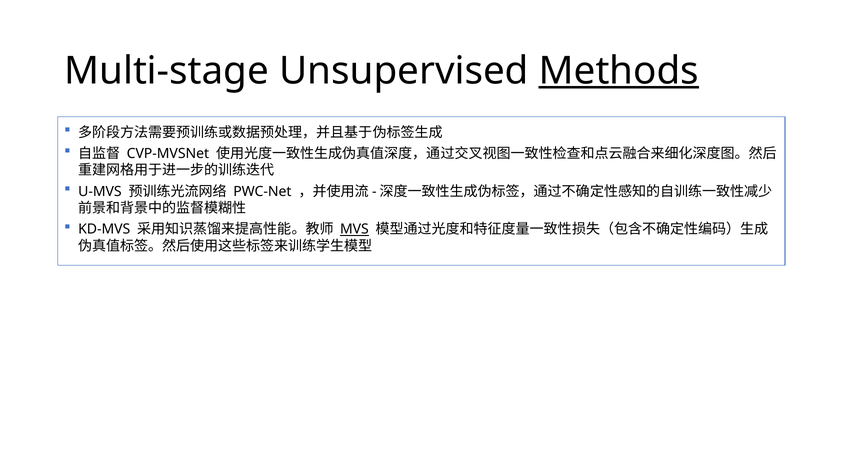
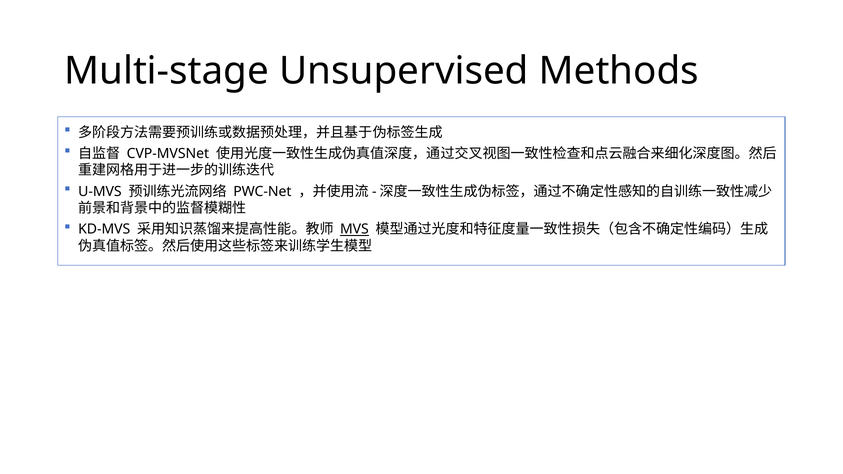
Methods underline: present -> none
